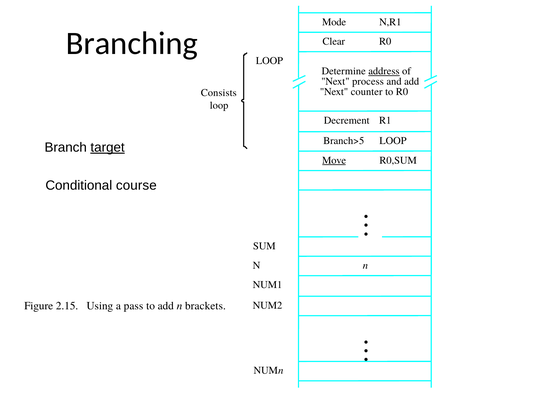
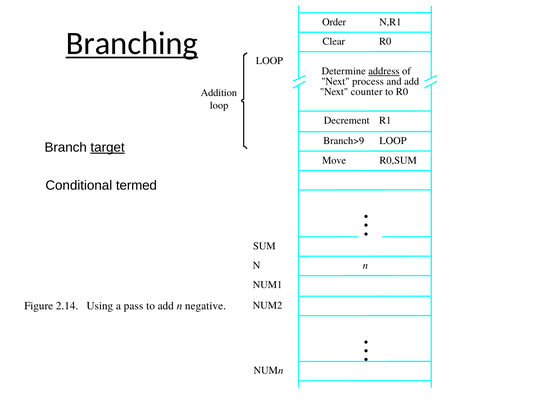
Mode: Mode -> Order
Branching underline: none -> present
Consists: Consists -> Addition
Branch>5: Branch>5 -> Branch>9
Move underline: present -> none
course: course -> termed
2.15: 2.15 -> 2.14
brackets: brackets -> negative
